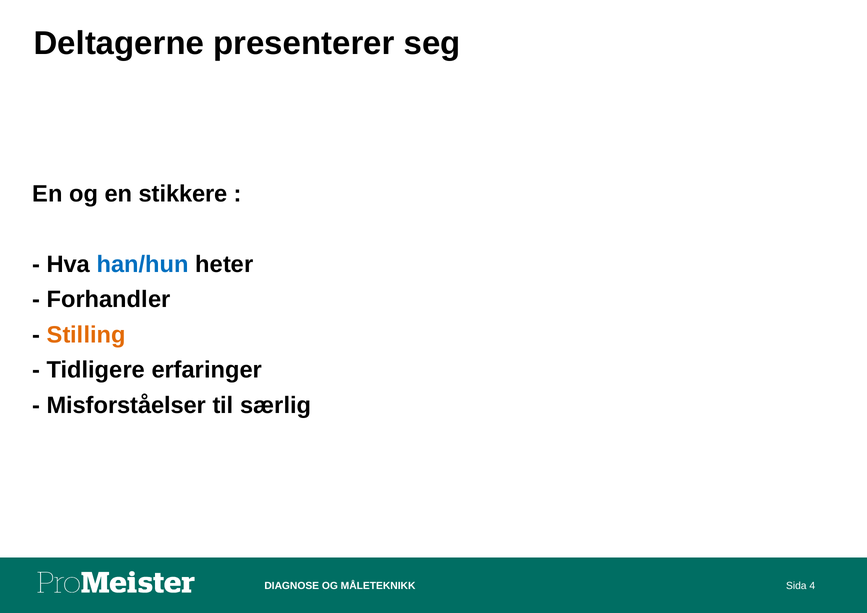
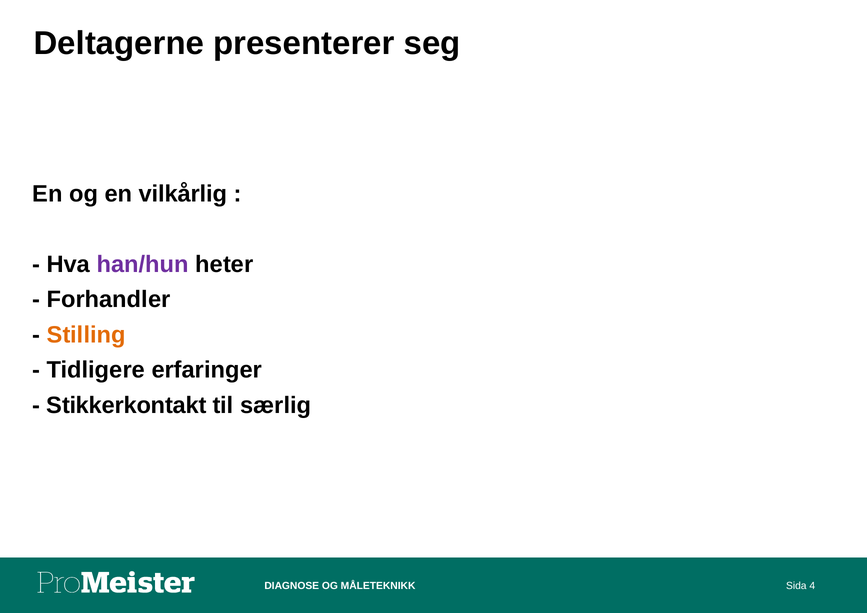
stikkere: stikkere -> vilkårlig
han/hun colour: blue -> purple
Misforståelser: Misforståelser -> Stikkerkontakt
